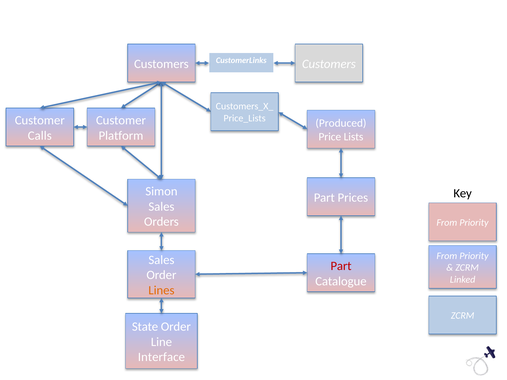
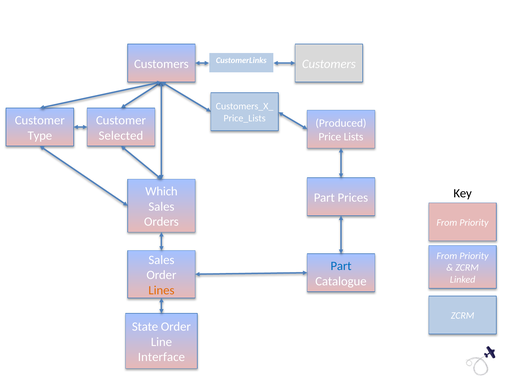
Calls: Calls -> Type
Platform: Platform -> Selected
Simon: Simon -> Which
Part at (341, 266) colour: red -> blue
